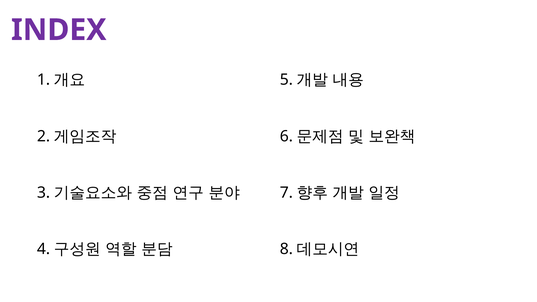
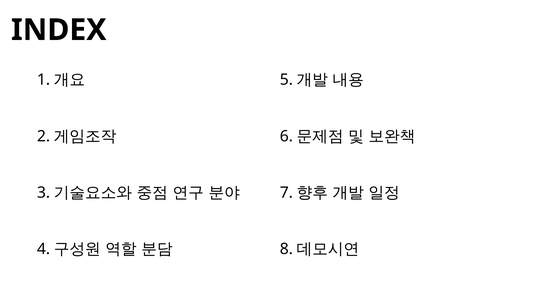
INDEX colour: purple -> black
